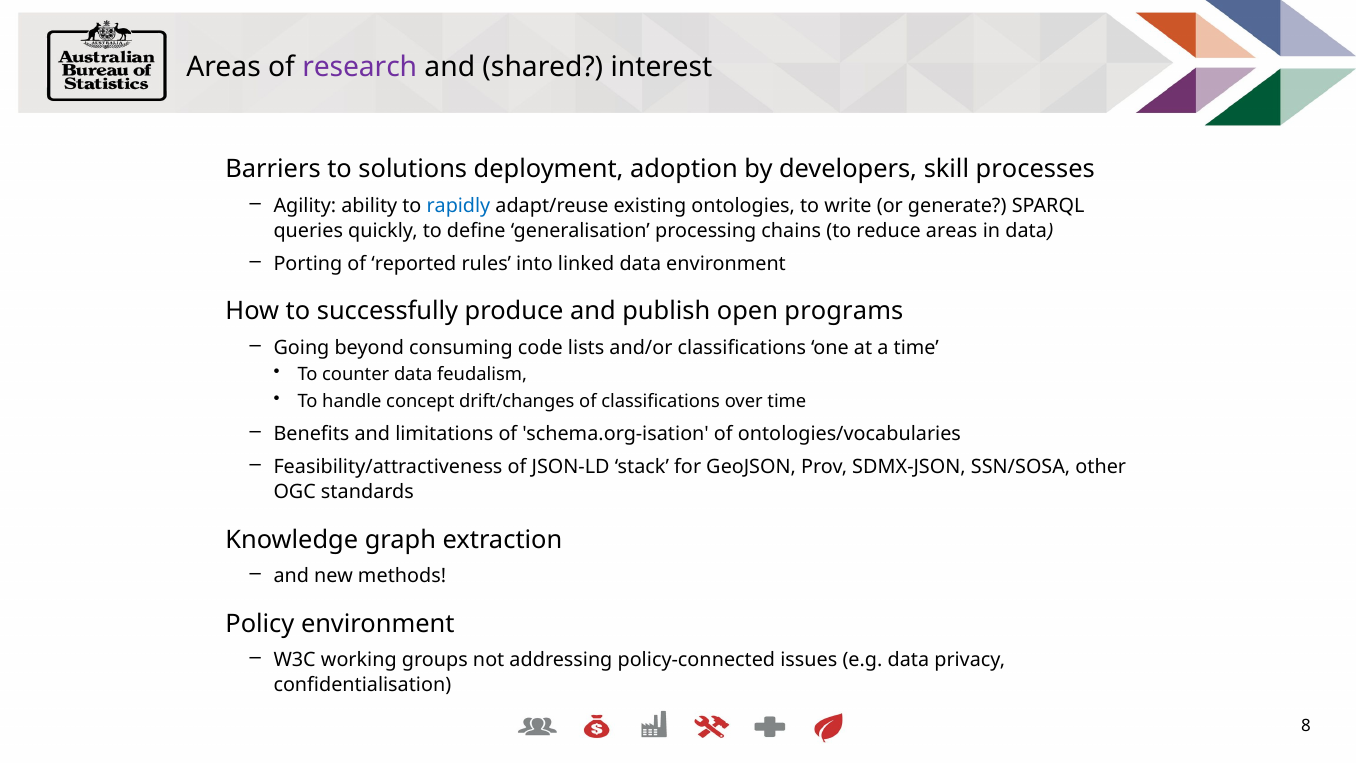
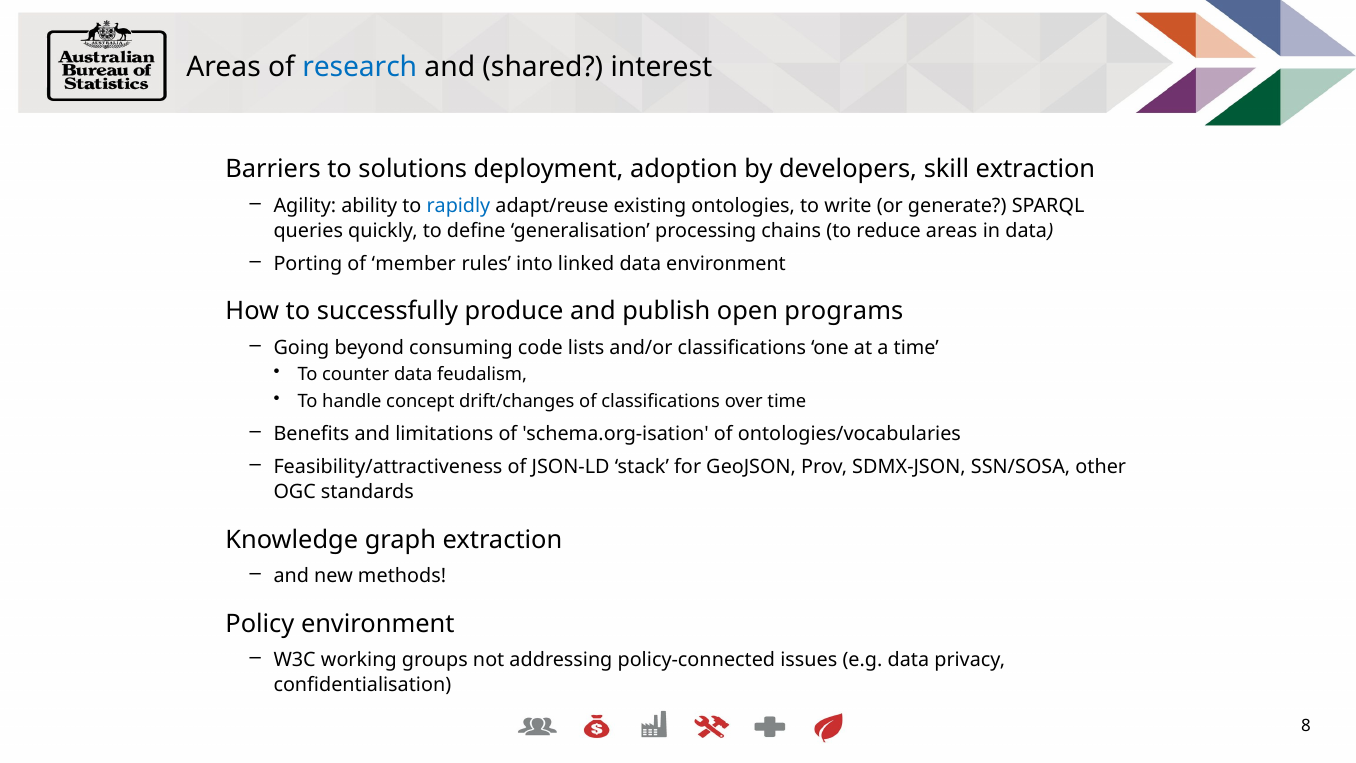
research colour: purple -> blue
skill processes: processes -> extraction
reported: reported -> member
